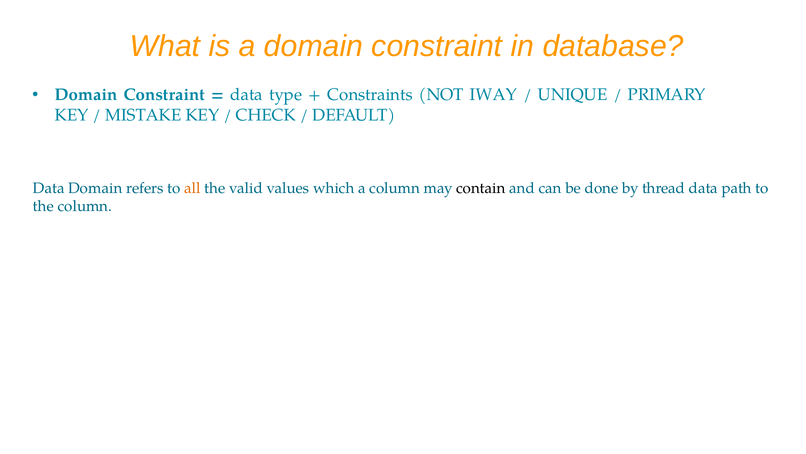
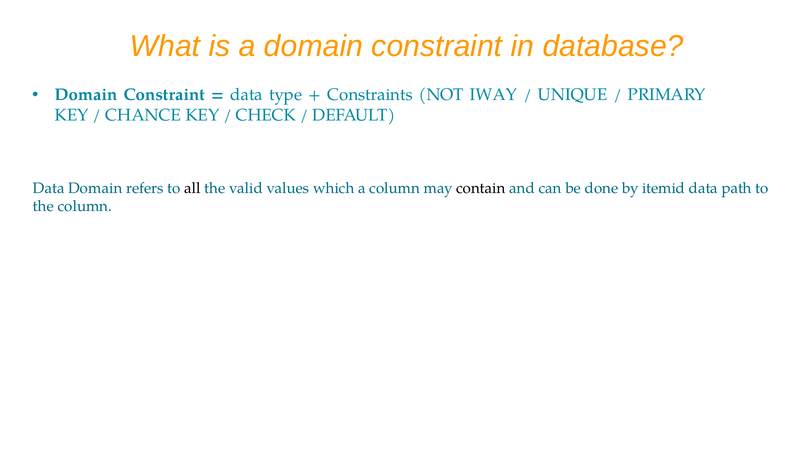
MISTAKE: MISTAKE -> CHANCE
all colour: orange -> black
thread: thread -> itemid
